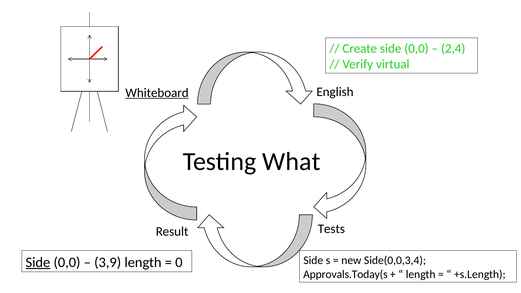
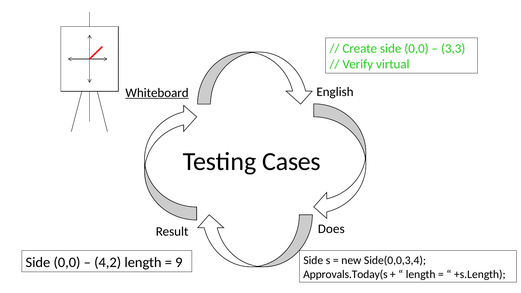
2,4: 2,4 -> 3,3
What: What -> Cases
Tests: Tests -> Does
Side at (38, 262) underline: present -> none
3,9: 3,9 -> 4,2
0: 0 -> 9
